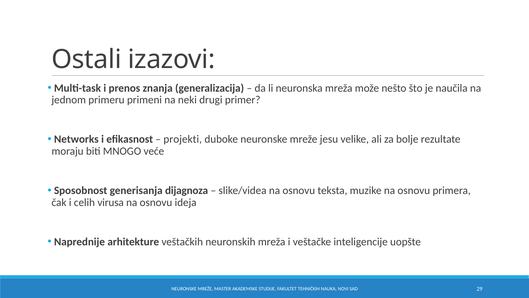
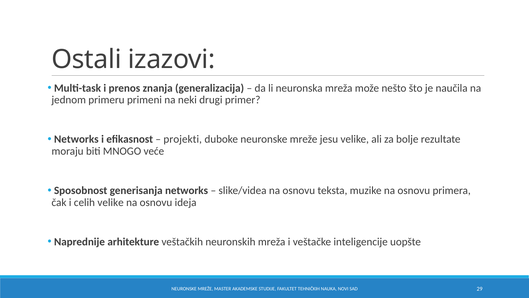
generisanja dijagnoza: dijagnoza -> networks
celih virusa: virusa -> velike
